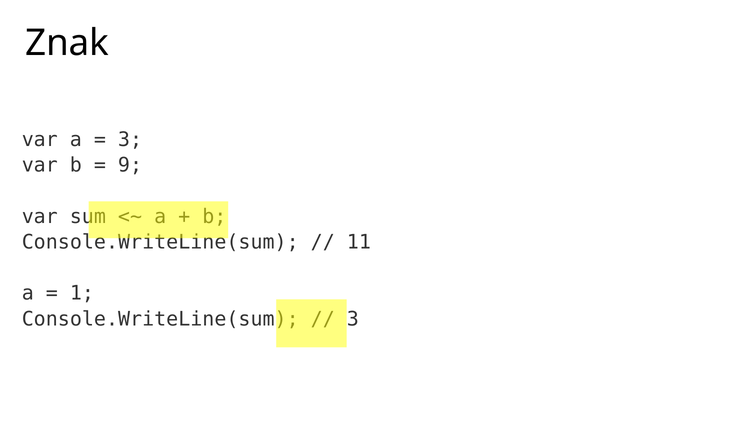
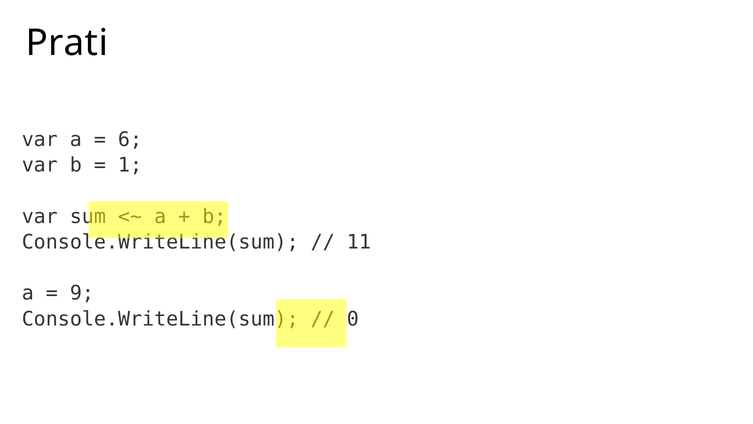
Znak: Znak -> Prati
3 at (130, 140): 3 -> 6
9: 9 -> 1
1: 1 -> 9
3 at (353, 319): 3 -> 0
